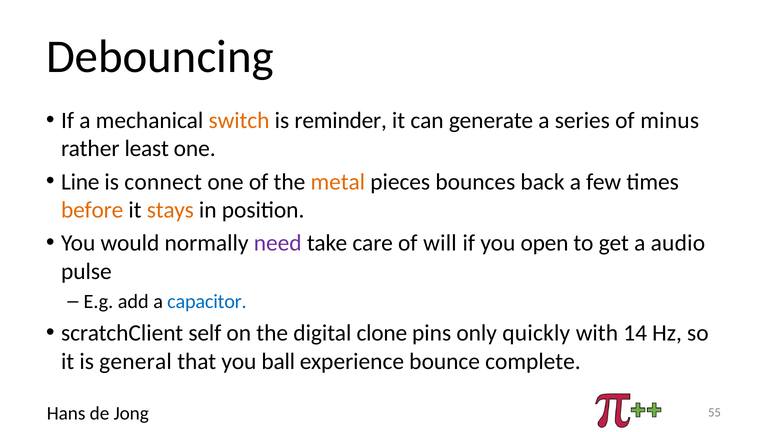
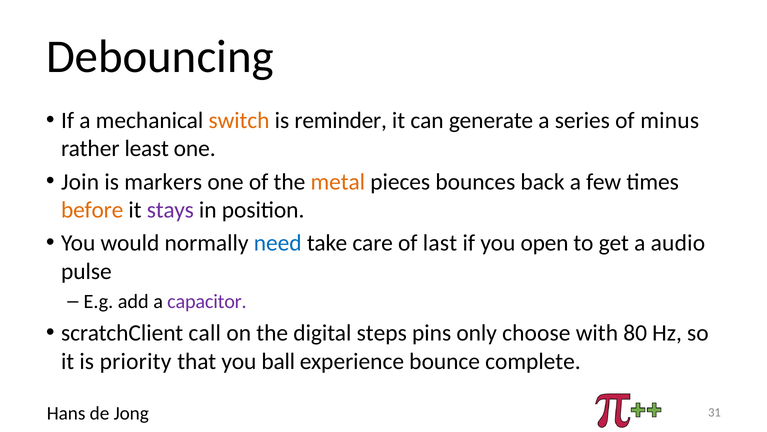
Line: Line -> Join
connect: connect -> markers
stays colour: orange -> purple
need colour: purple -> blue
will: will -> last
capacitor colour: blue -> purple
self: self -> call
clone: clone -> steps
quickly: quickly -> choose
14: 14 -> 80
general: general -> priority
55: 55 -> 31
